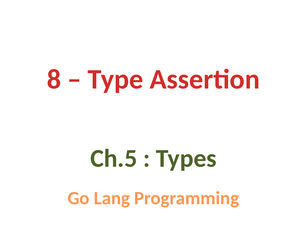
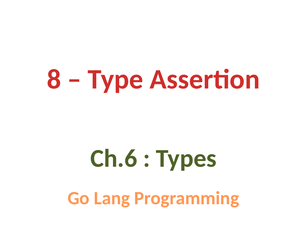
Ch.5: Ch.5 -> Ch.6
